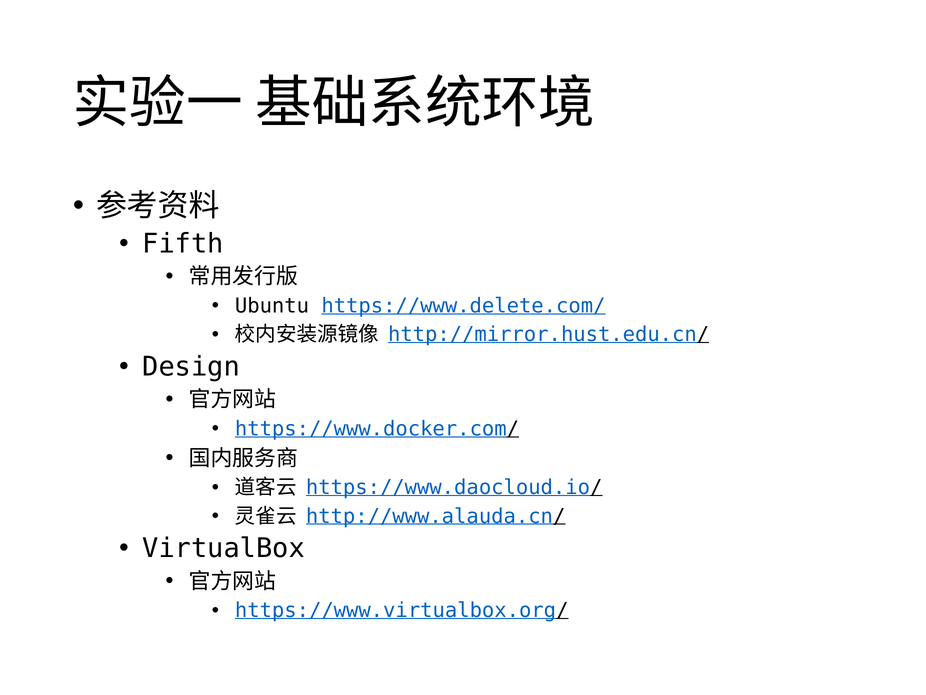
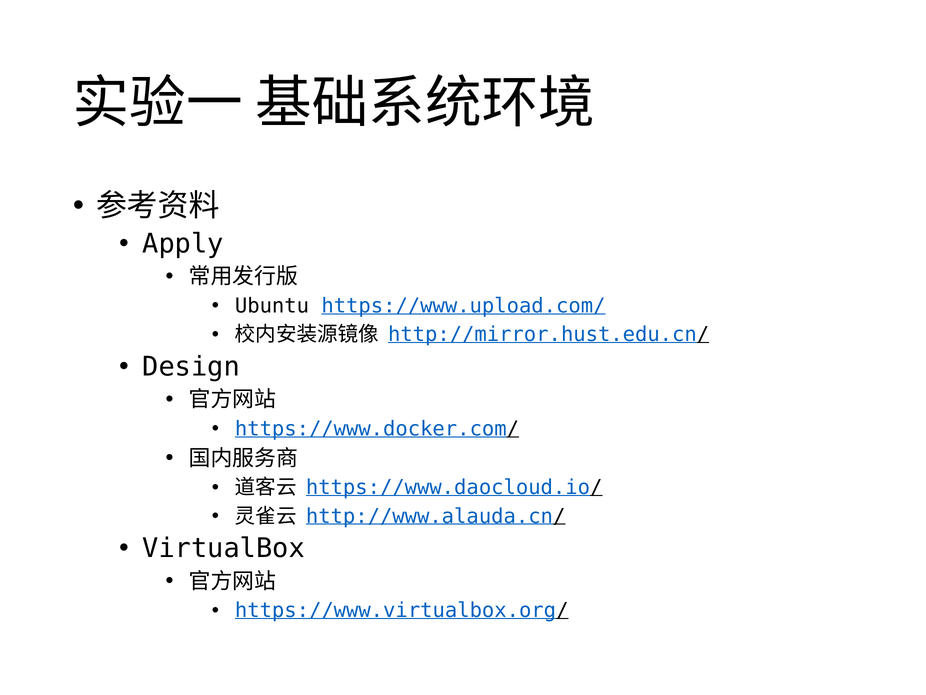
Fifth: Fifth -> Apply
https://www.delete.com/: https://www.delete.com/ -> https://www.upload.com/
